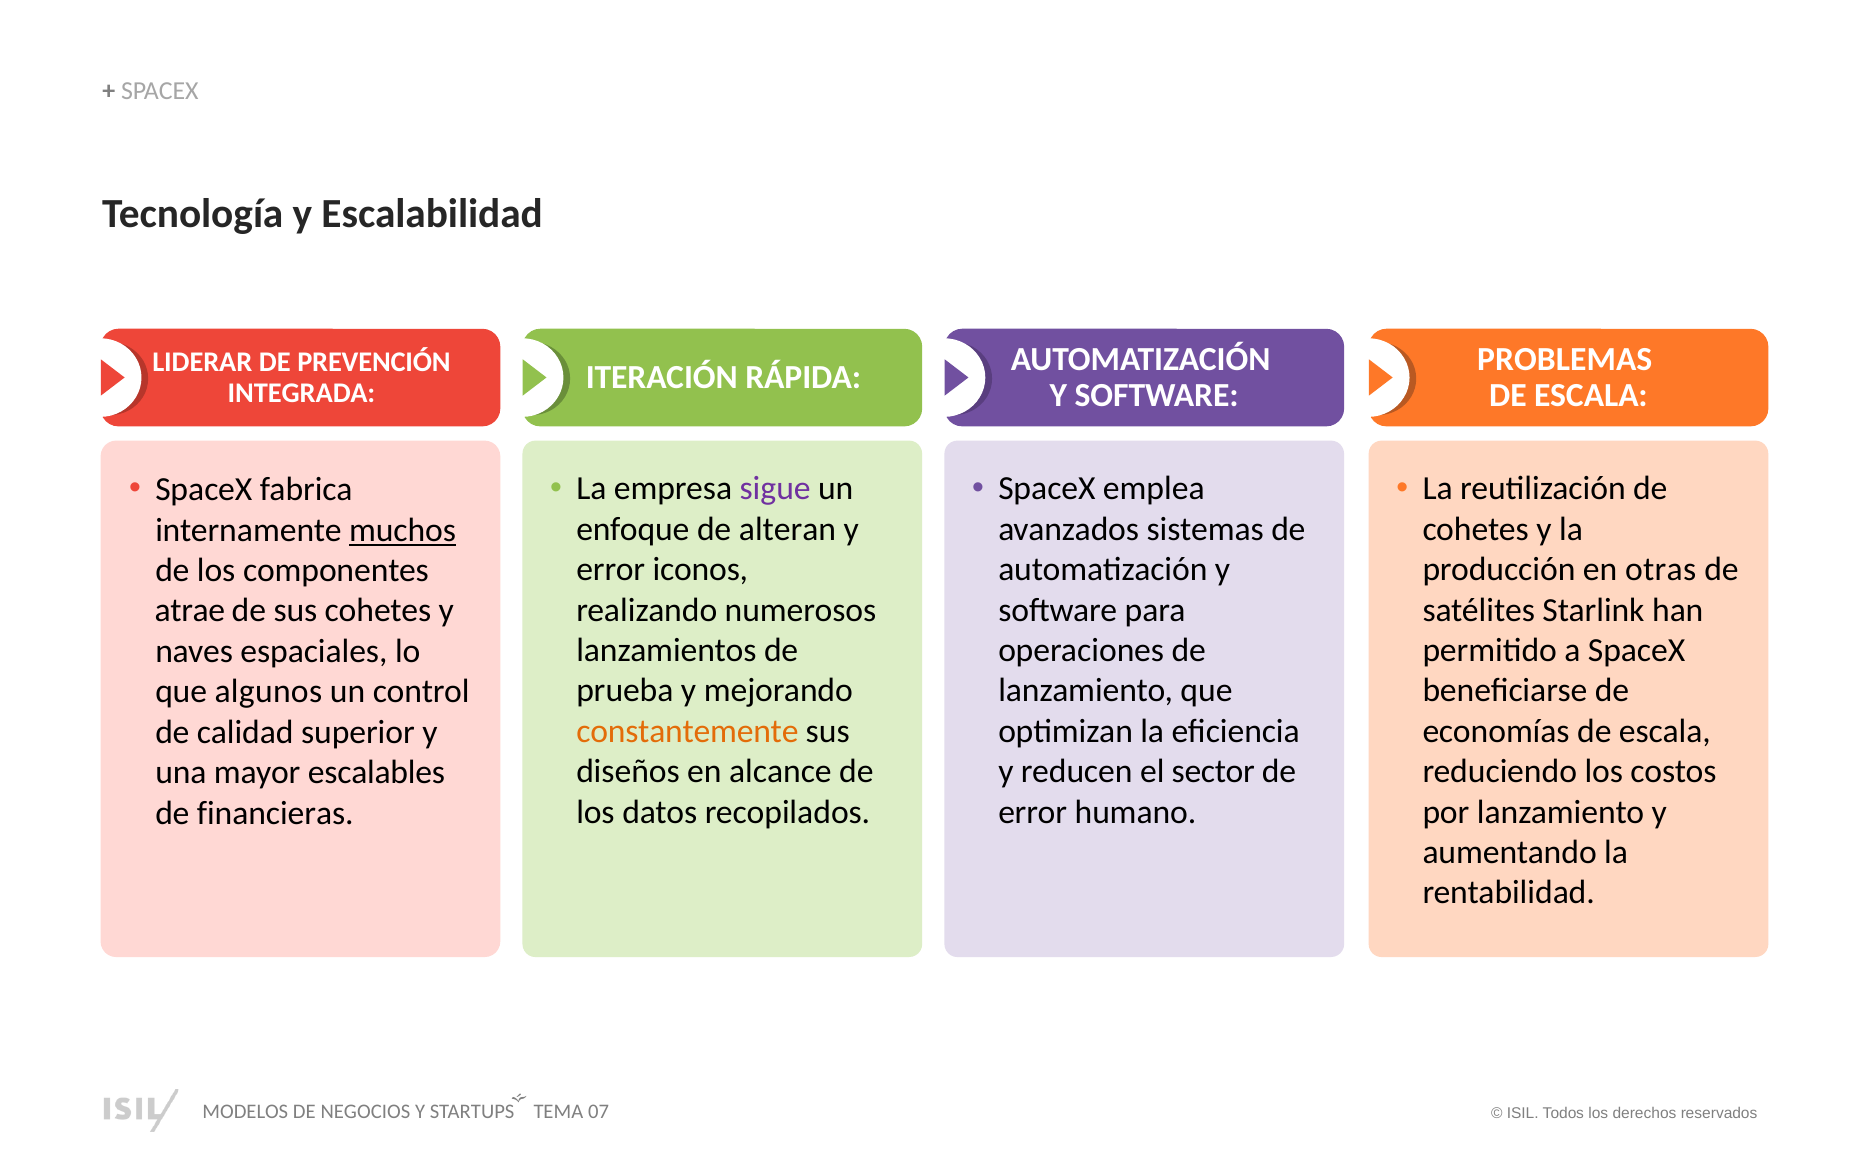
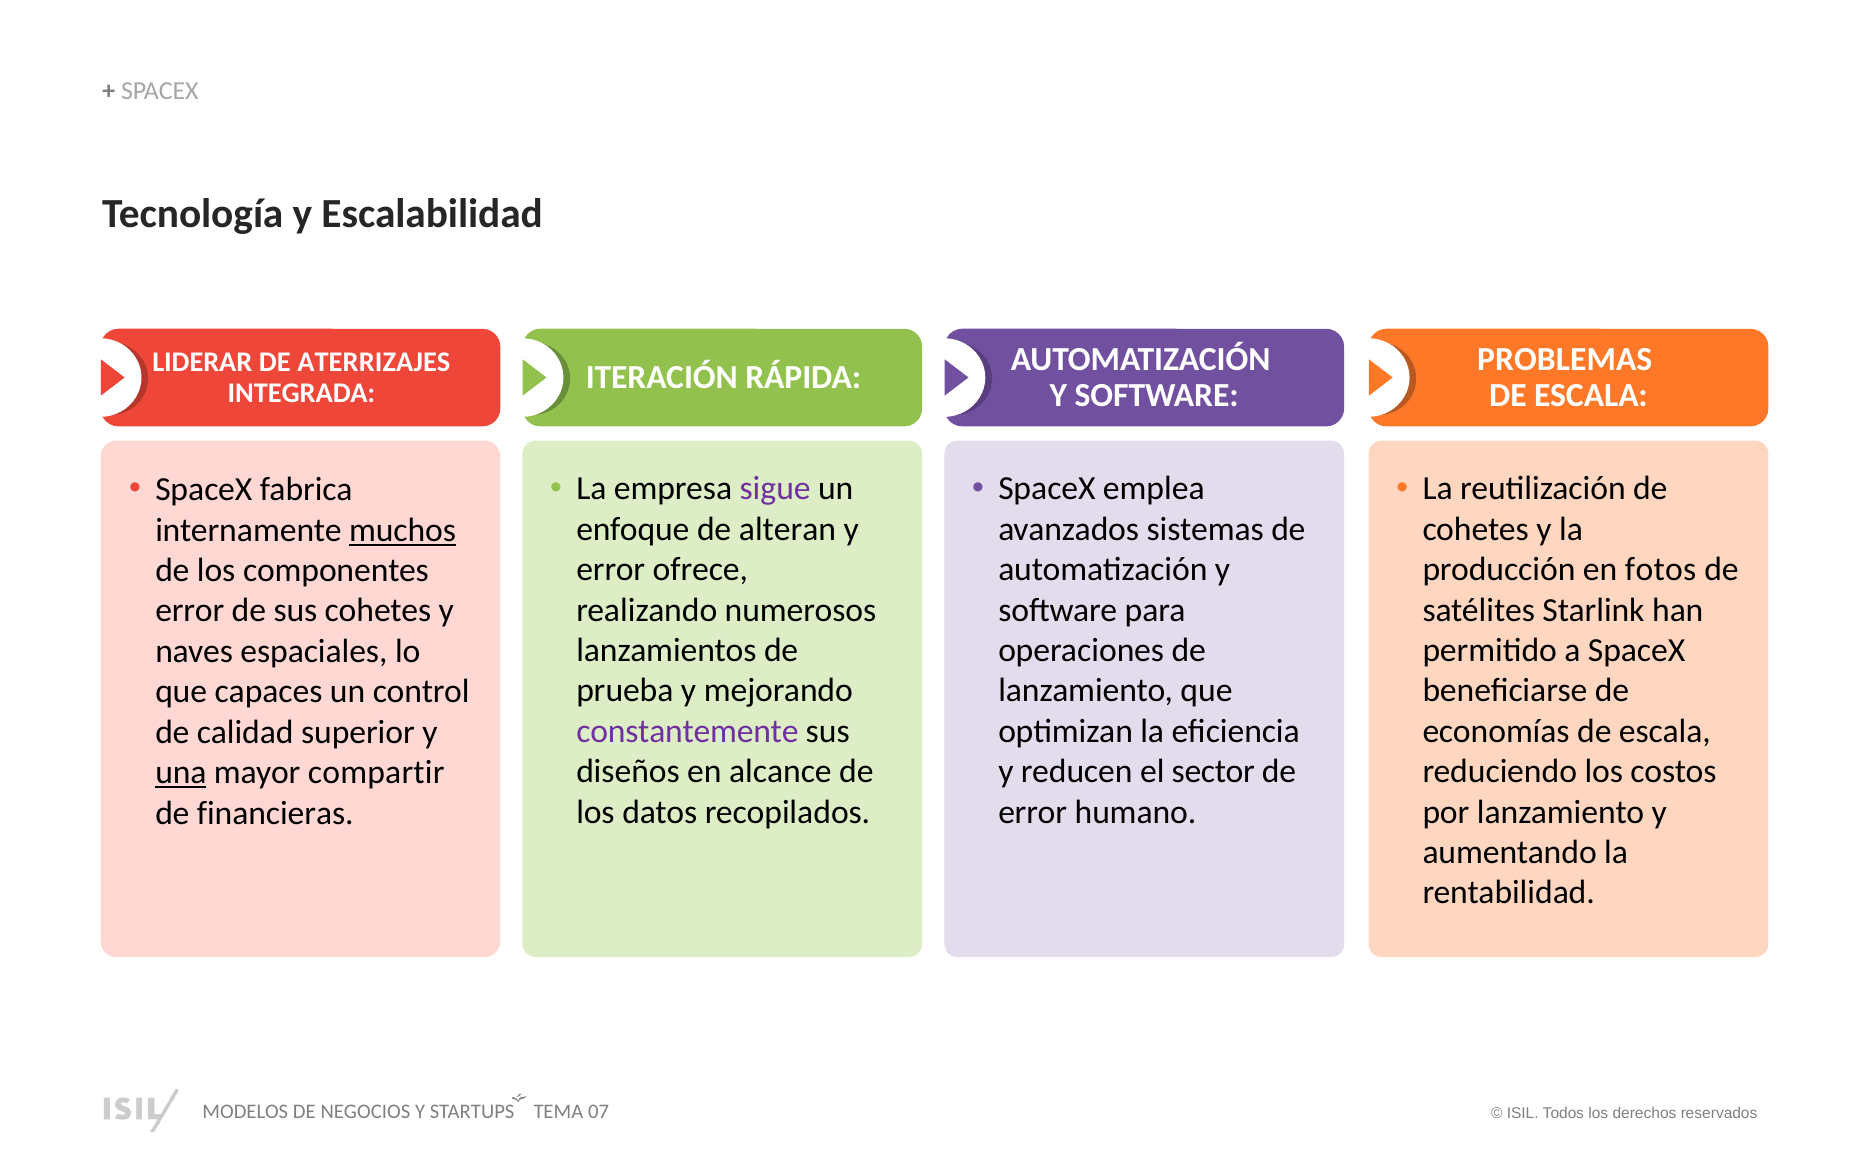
PREVENCIÓN: PREVENCIÓN -> ATERRIZAJES
iconos: iconos -> ofrece
otras: otras -> fotos
atrae at (190, 611): atrae -> error
algunos: algunos -> capaces
constantemente colour: orange -> purple
una underline: none -> present
escalables: escalables -> compartir
